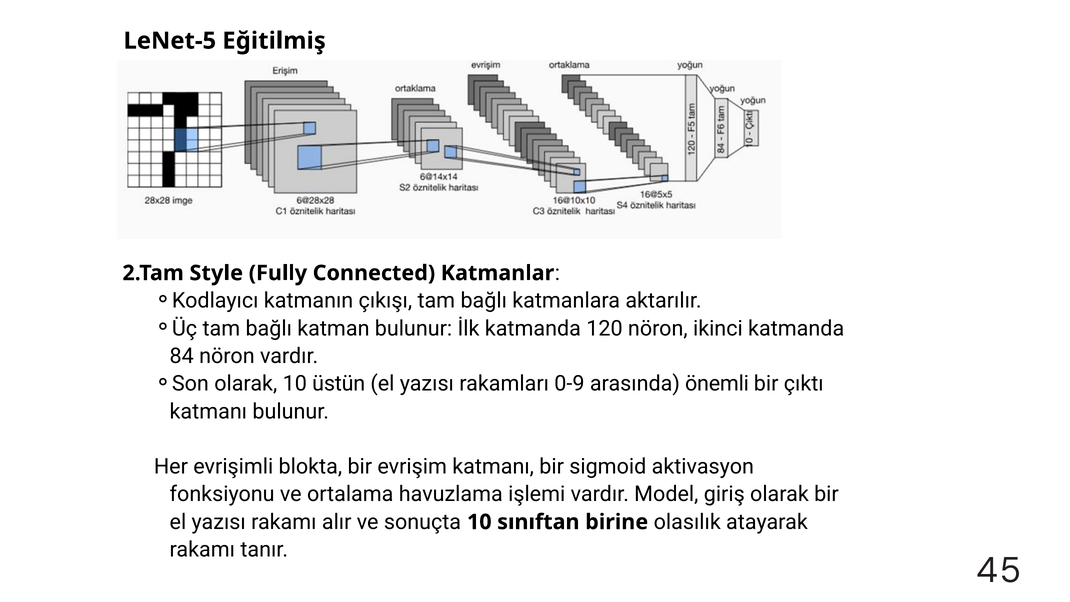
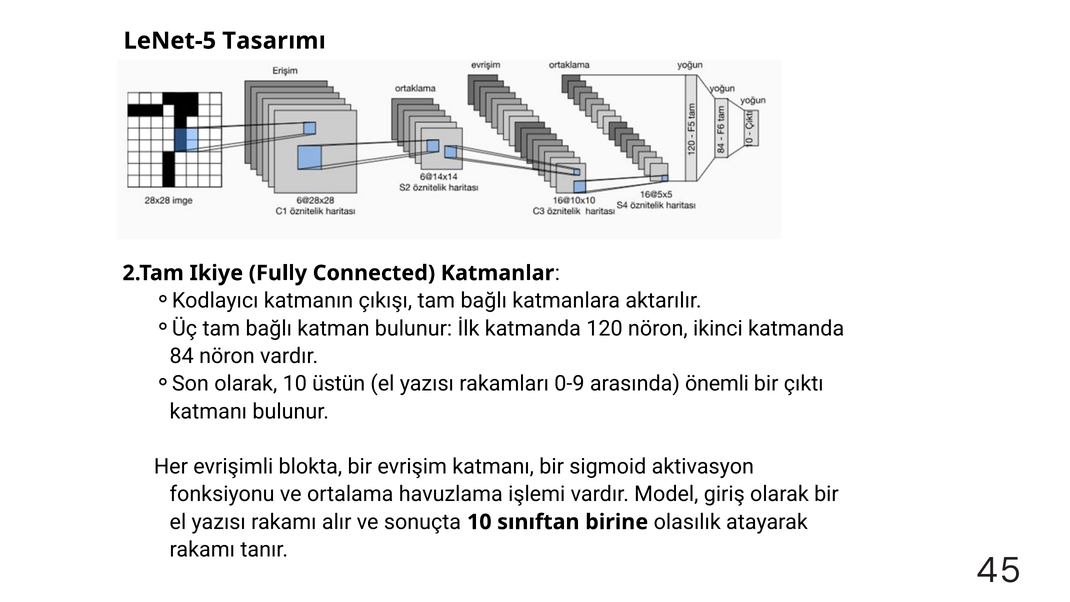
Eğitilmiş: Eğitilmiş -> Tasarımı
Style: Style -> Ikiye
